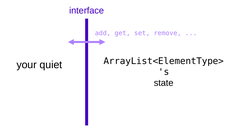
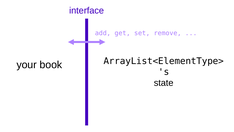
quiet: quiet -> book
